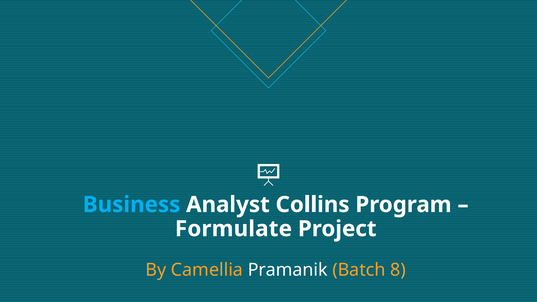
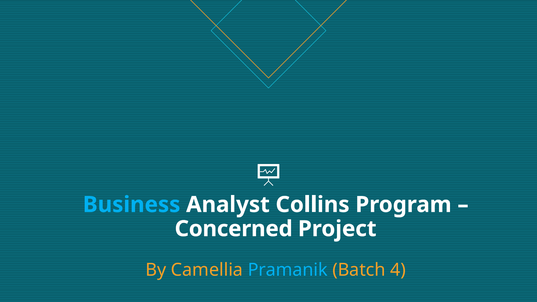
Formulate: Formulate -> Concerned
Pramanik colour: white -> light blue
8: 8 -> 4
